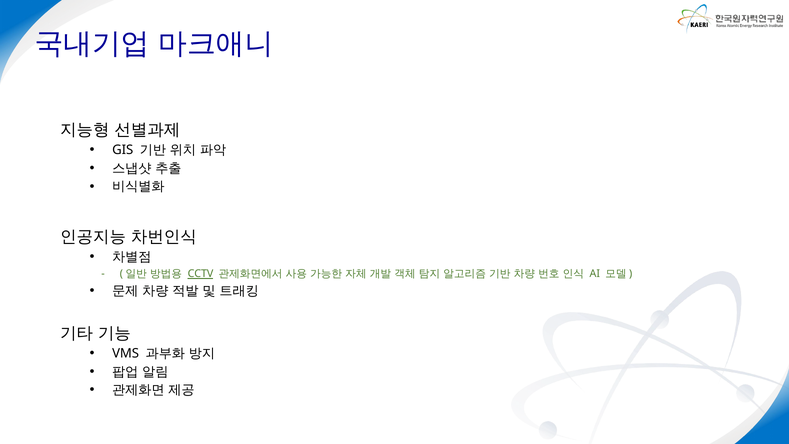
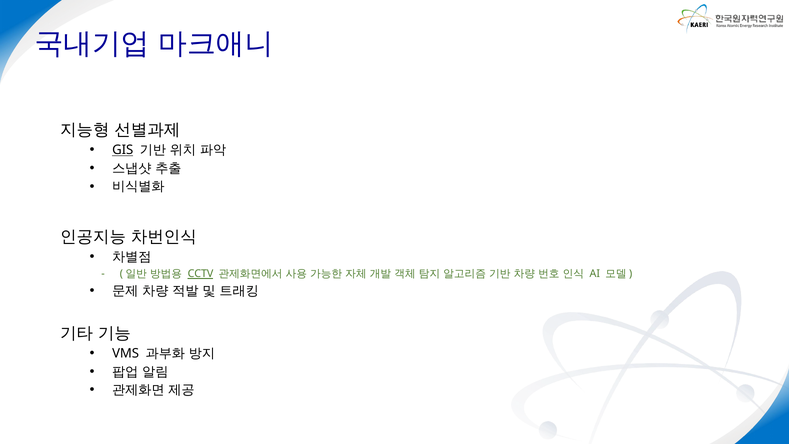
GIS underline: none -> present
